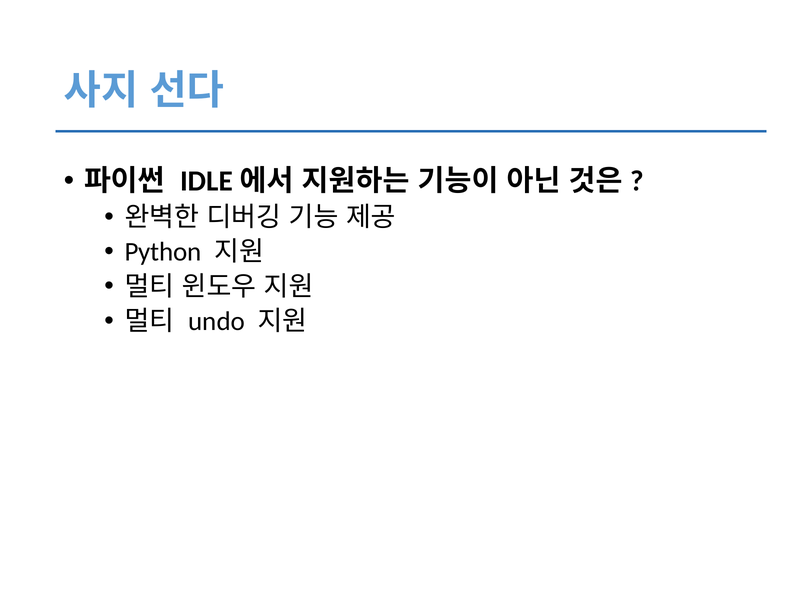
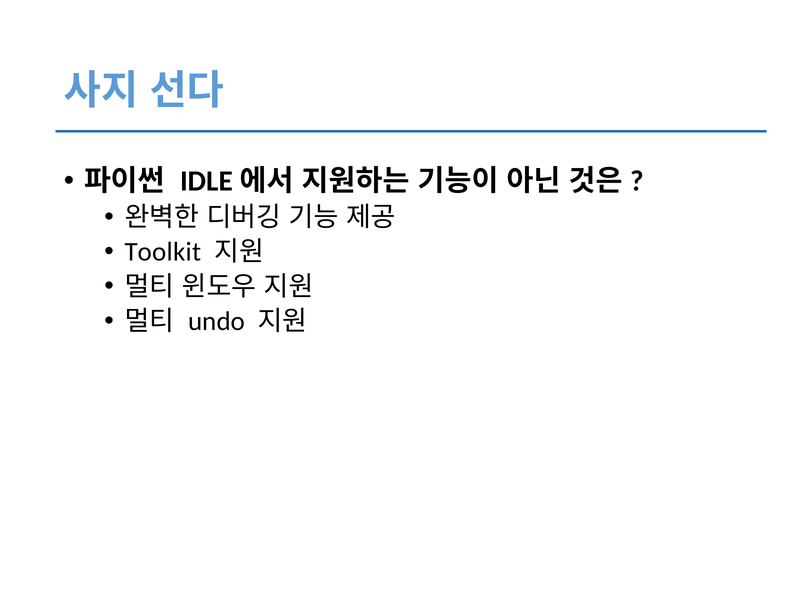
Python: Python -> Toolkit
